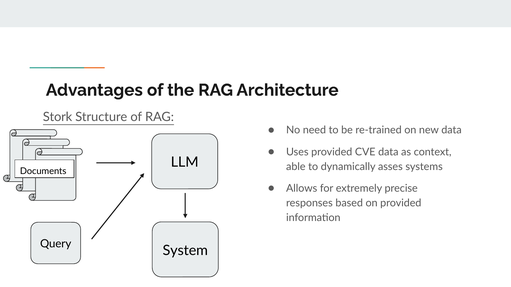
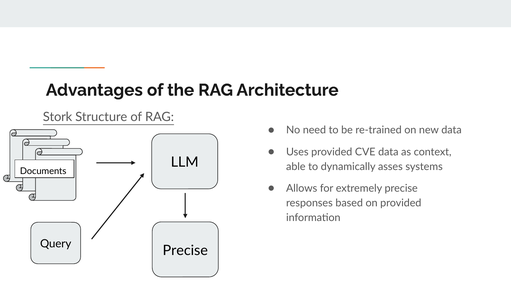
System at (185, 251): System -> Precise
